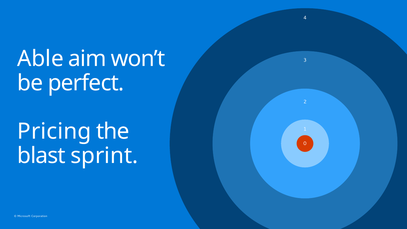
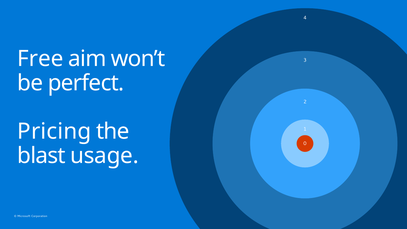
Able: Able -> Free
sprint: sprint -> usage
